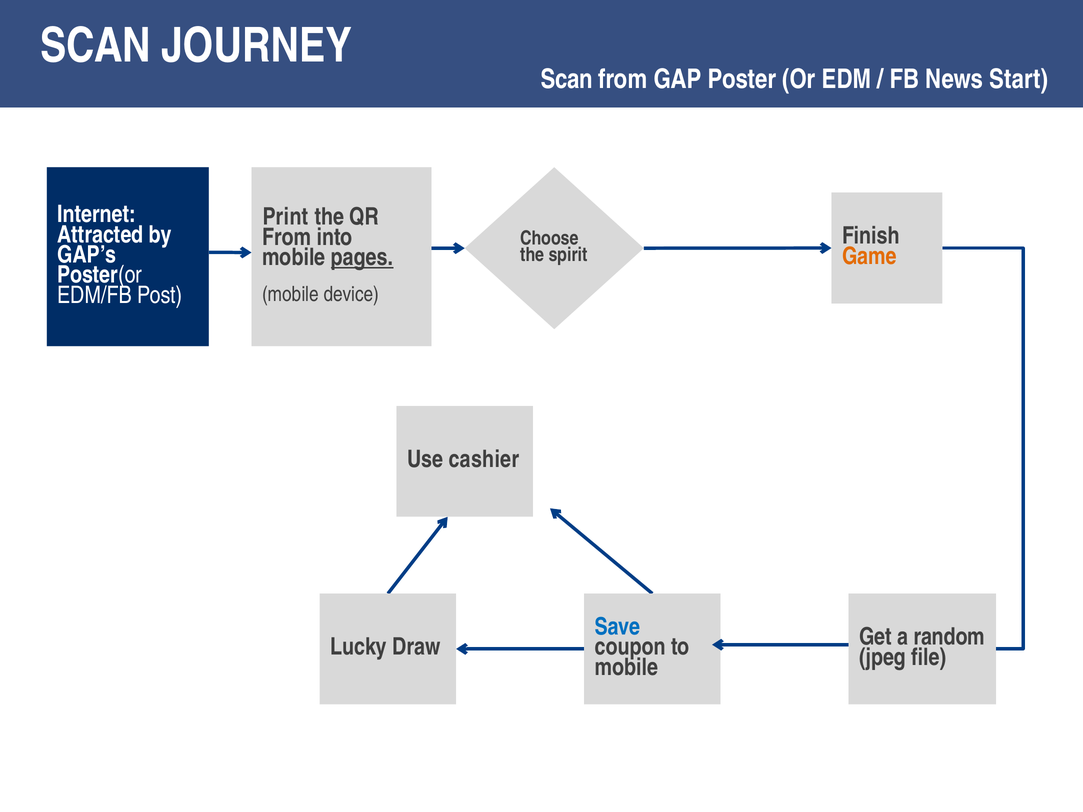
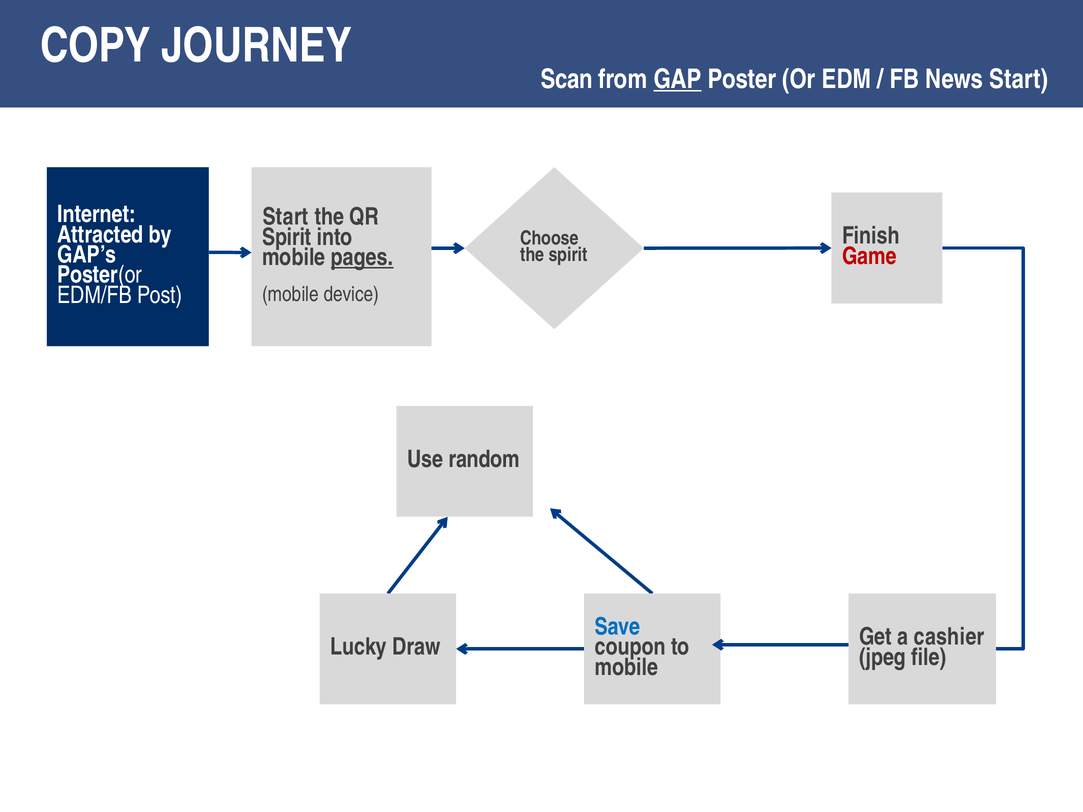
SCAN at (96, 46): SCAN -> COPY
GAP underline: none -> present
Print at (286, 217): Print -> Start
From at (287, 237): From -> Spirit
Game colour: orange -> red
cashier: cashier -> random
random: random -> cashier
